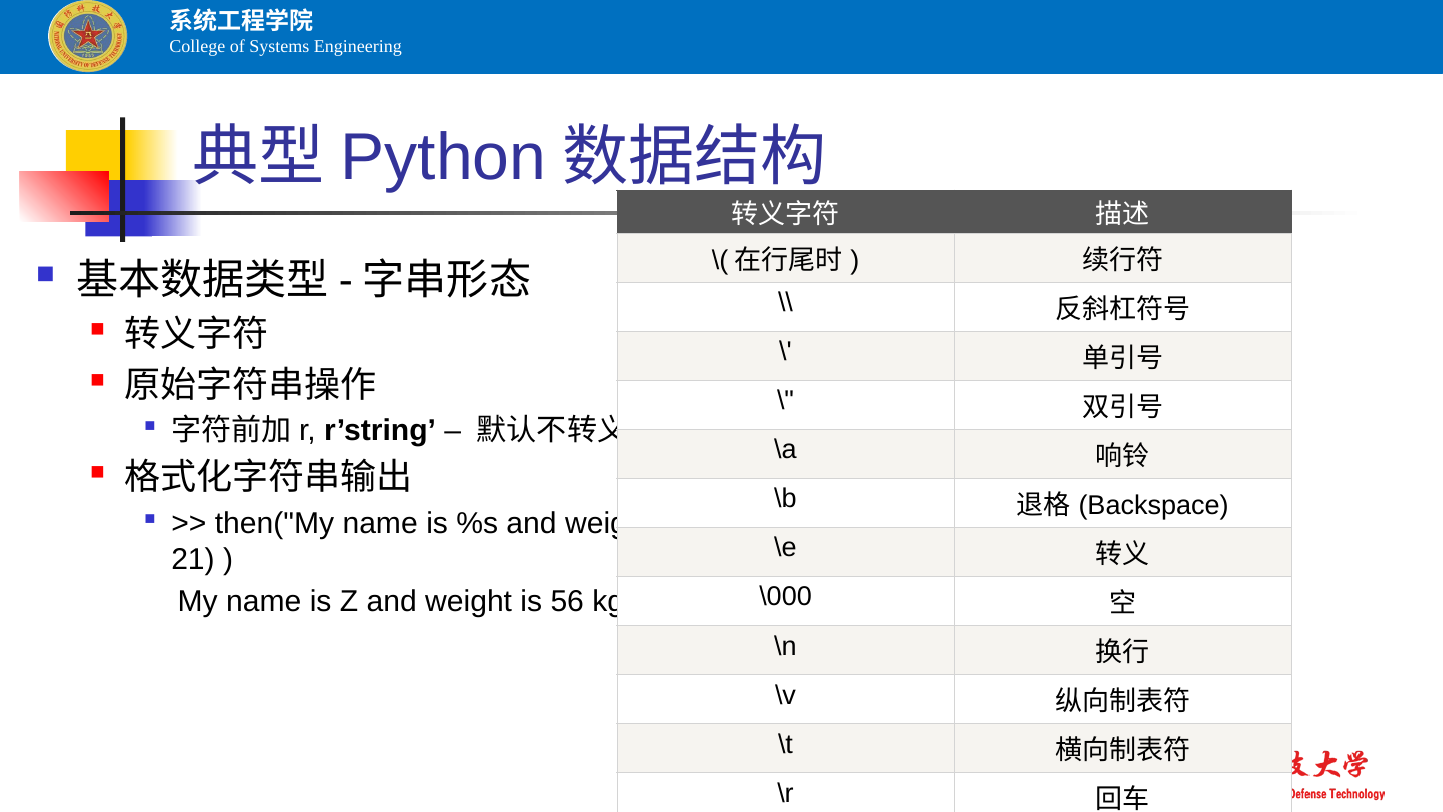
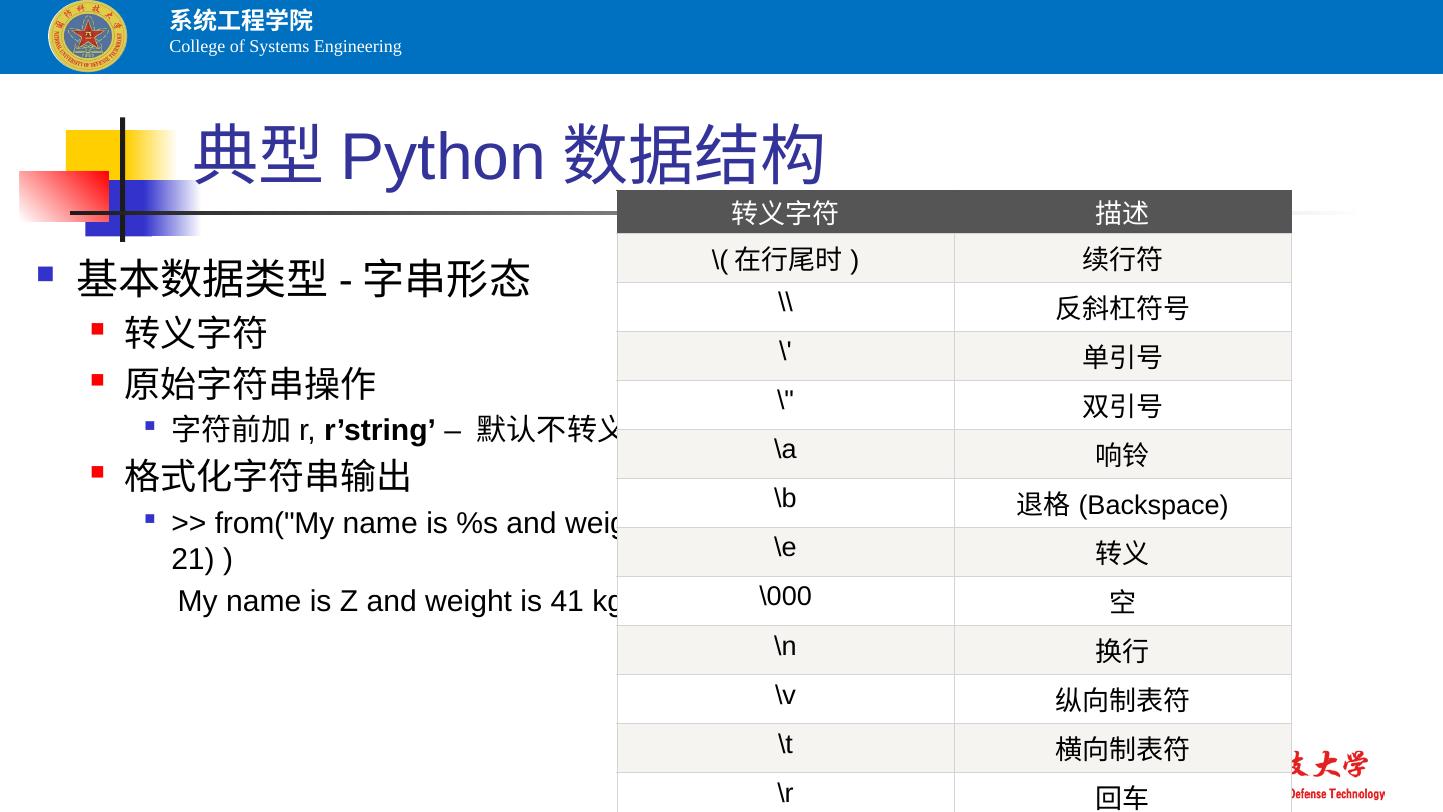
then("My: then("My -> from("My
56: 56 -> 41
